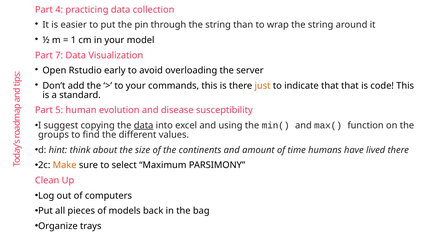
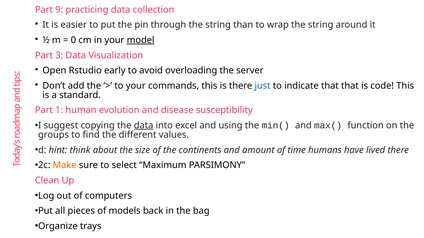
4: 4 -> 9
1: 1 -> 0
model underline: none -> present
7: 7 -> 3
just colour: orange -> blue
5: 5 -> 1
